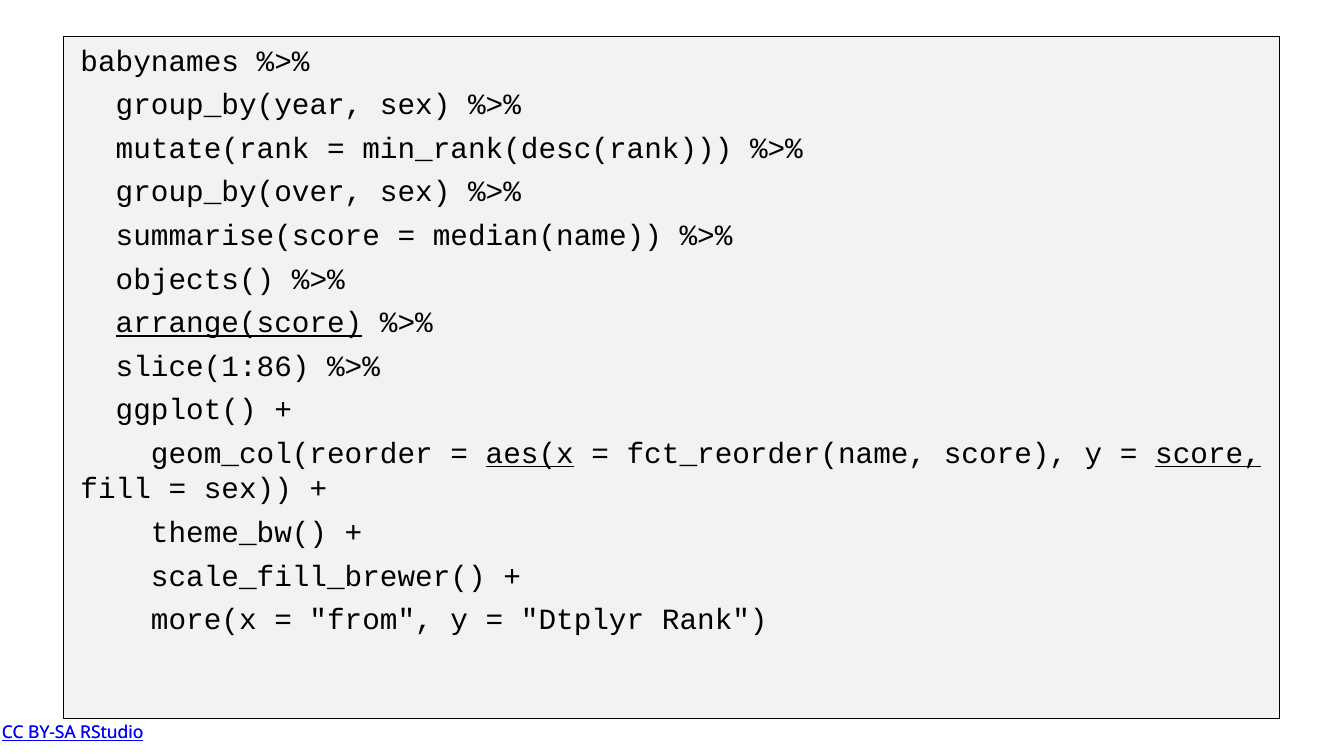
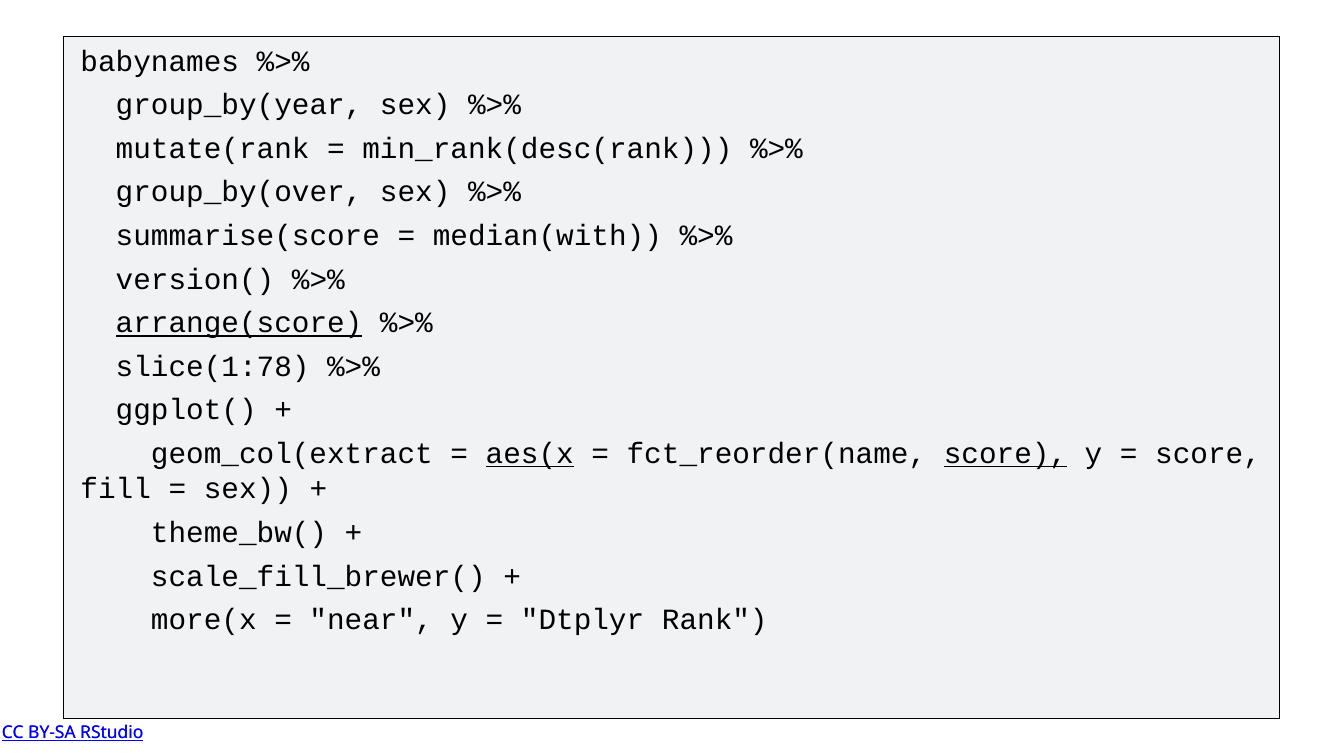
median(name: median(name -> median(with
objects(: objects( -> version(
slice(1:86: slice(1:86 -> slice(1:78
geom_col(reorder: geom_col(reorder -> geom_col(extract
score at (1005, 454) underline: none -> present
score at (1208, 454) underline: present -> none
from: from -> near
